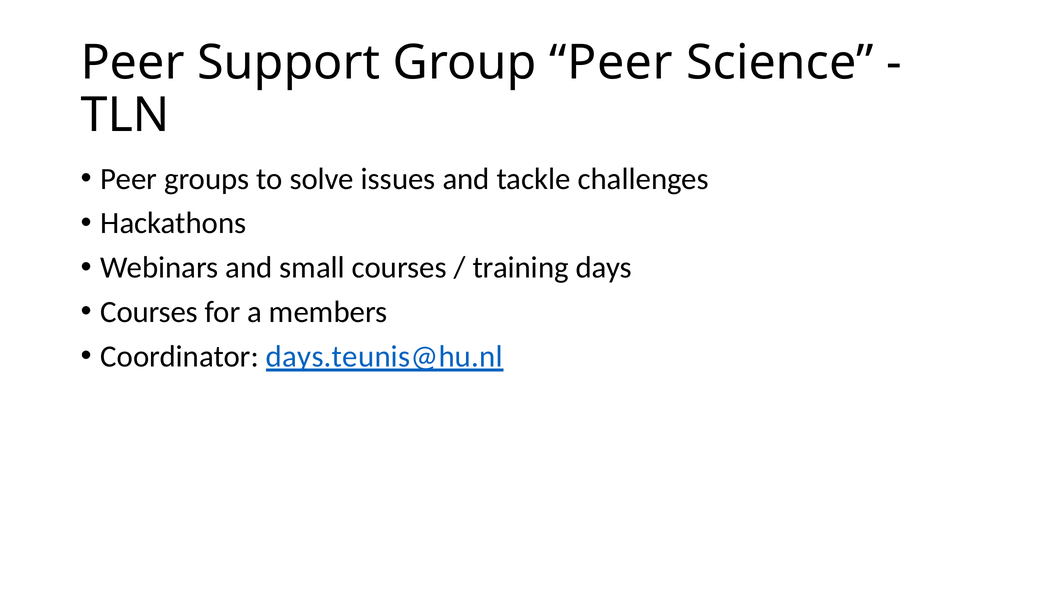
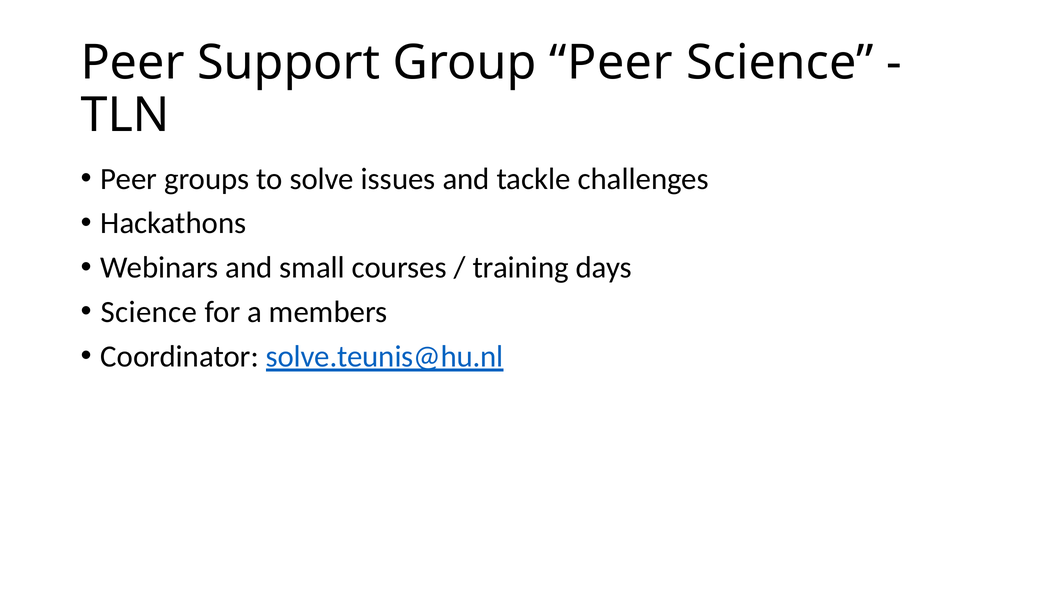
Courses at (149, 312): Courses -> Science
days.teunis@hu.nl: days.teunis@hu.nl -> solve.teunis@hu.nl
